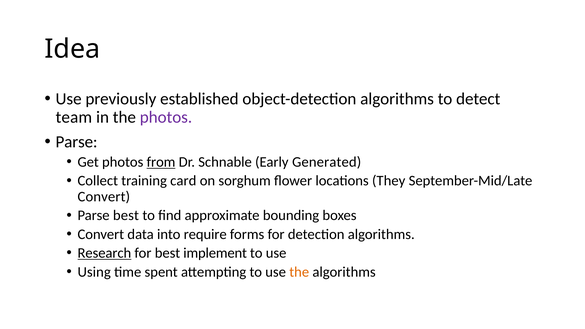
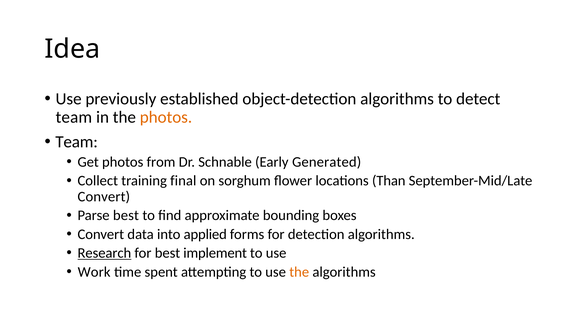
photos at (166, 117) colour: purple -> orange
Parse at (77, 142): Parse -> Team
from underline: present -> none
card: card -> final
They: They -> Than
require: require -> applied
Using: Using -> Work
